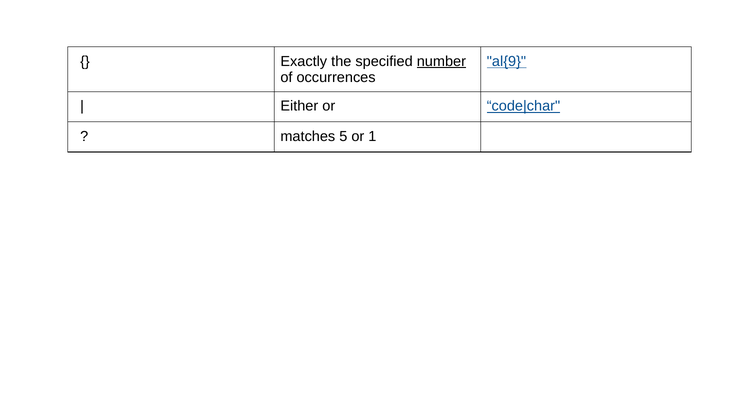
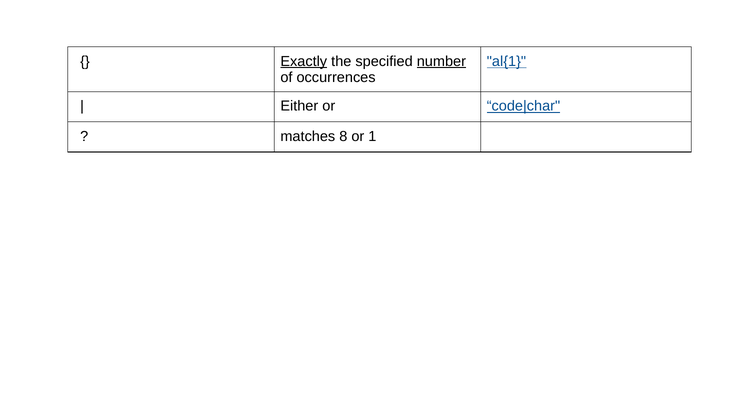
Exactly underline: none -> present
al{9: al{9 -> al{1
5: 5 -> 8
